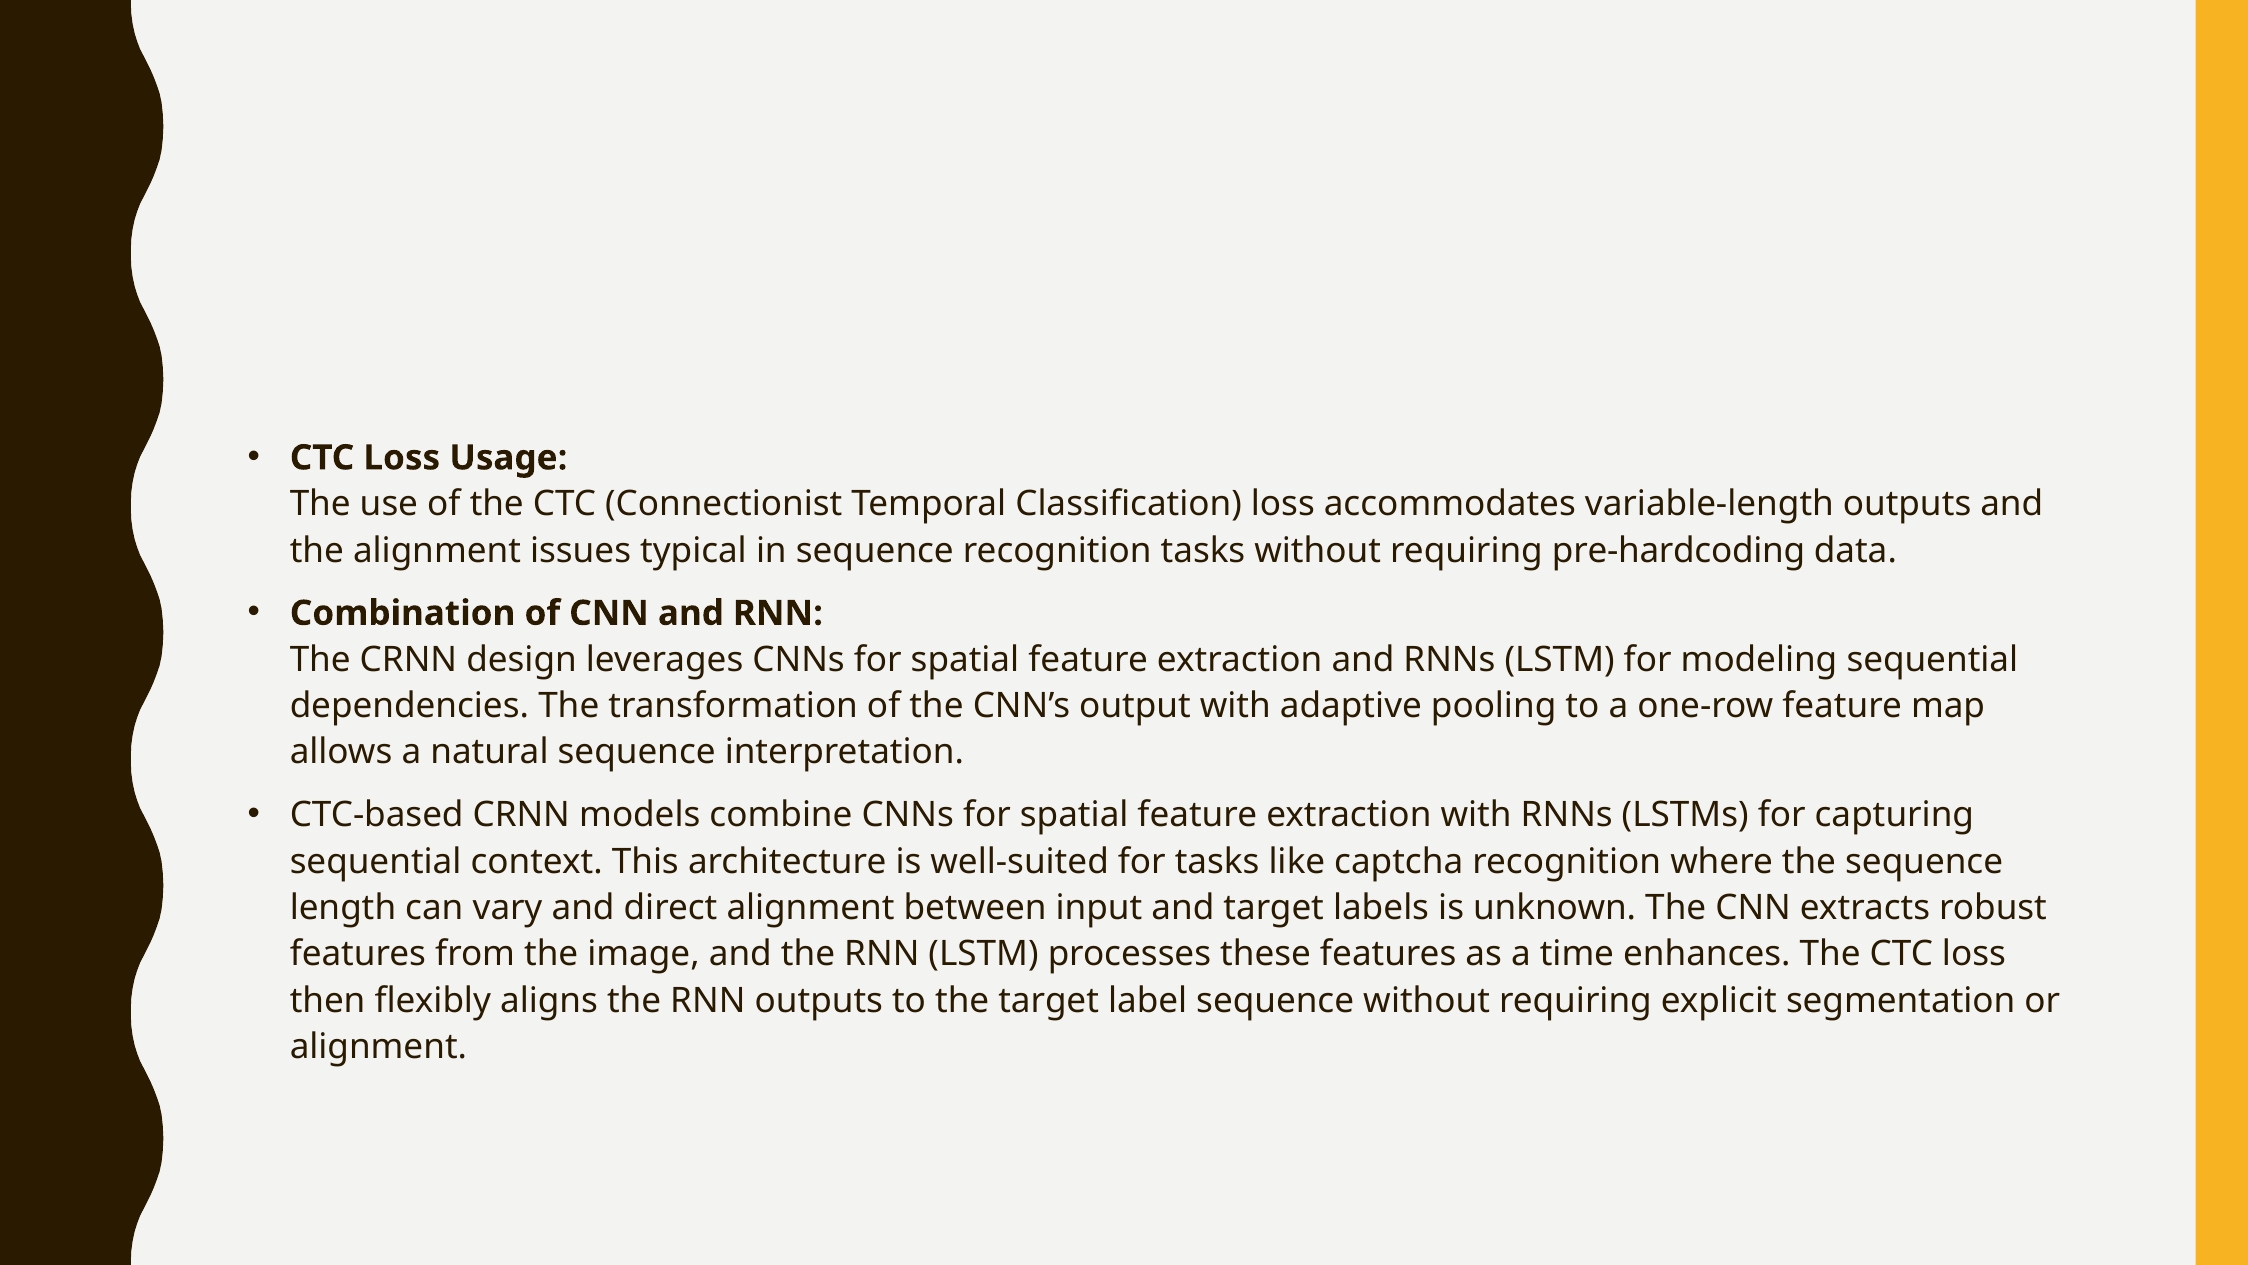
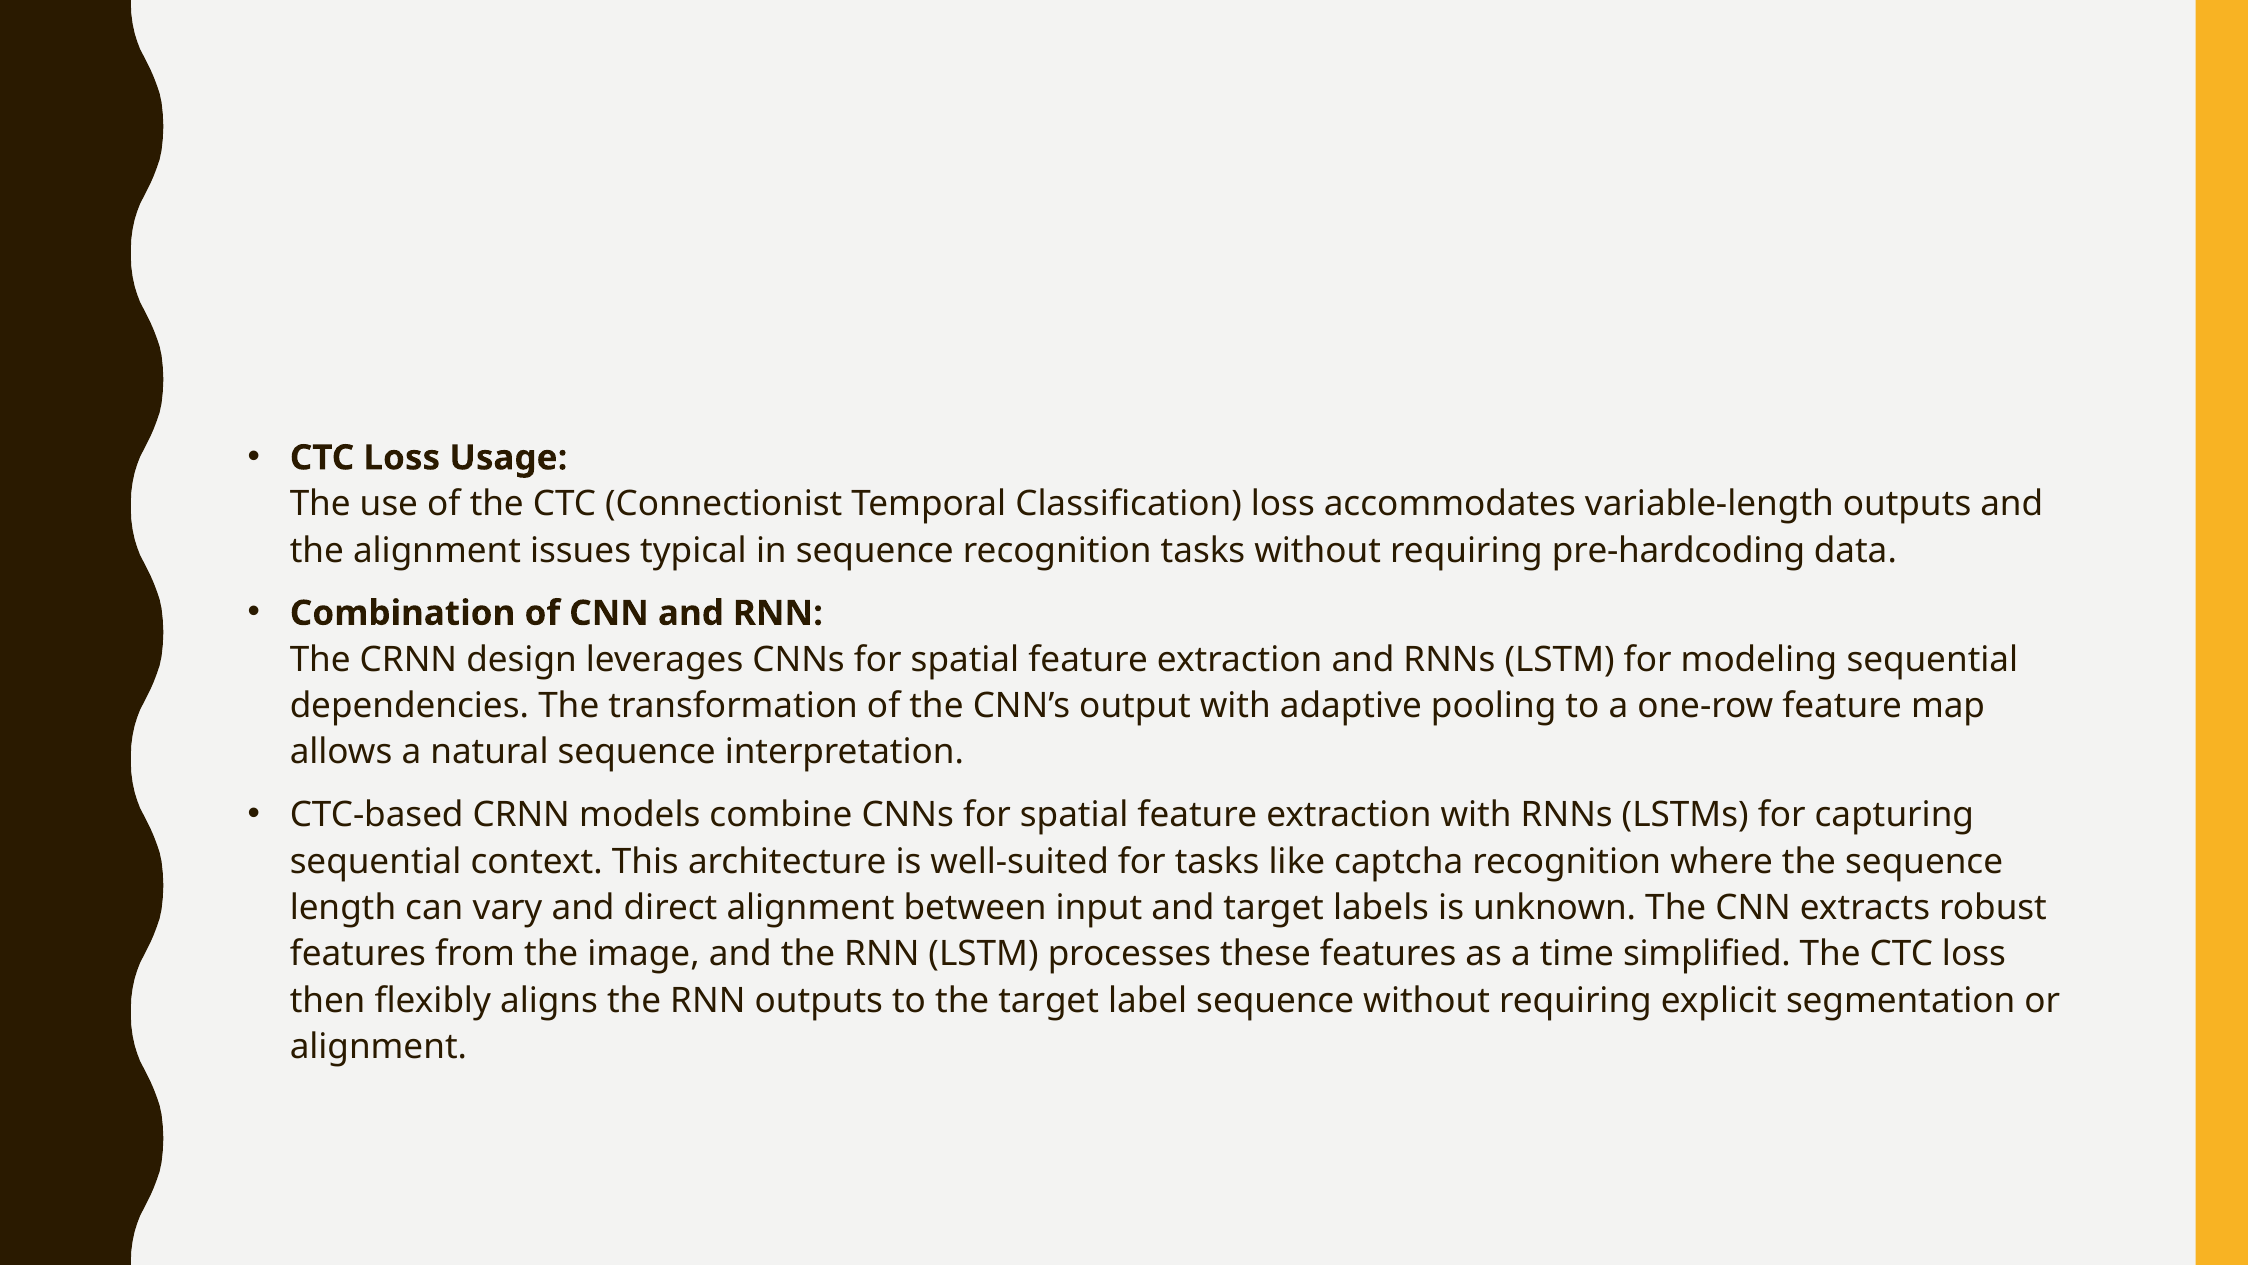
enhances: enhances -> simplified
